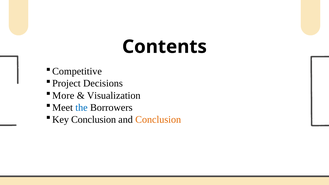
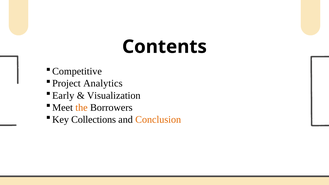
Decisions: Decisions -> Analytics
More: More -> Early
the colour: blue -> orange
Key Conclusion: Conclusion -> Collections
